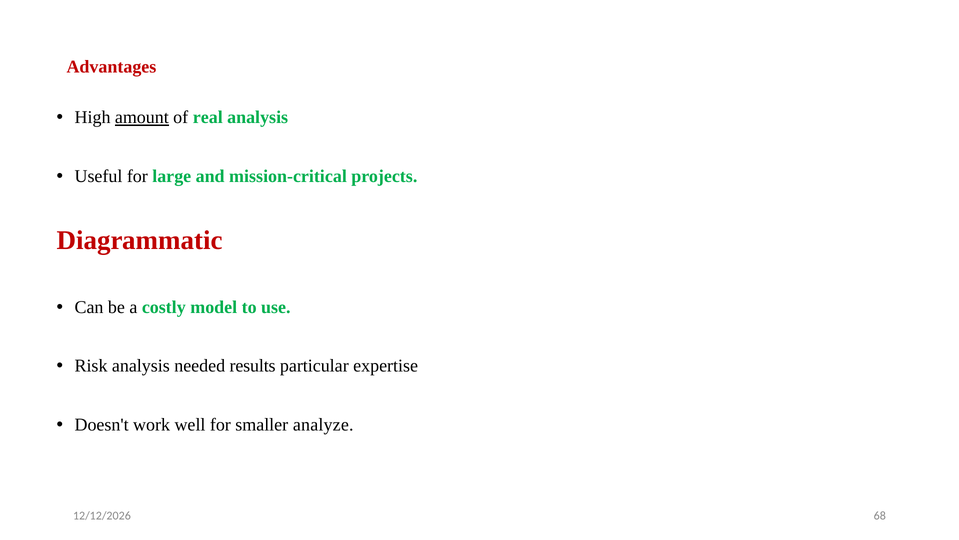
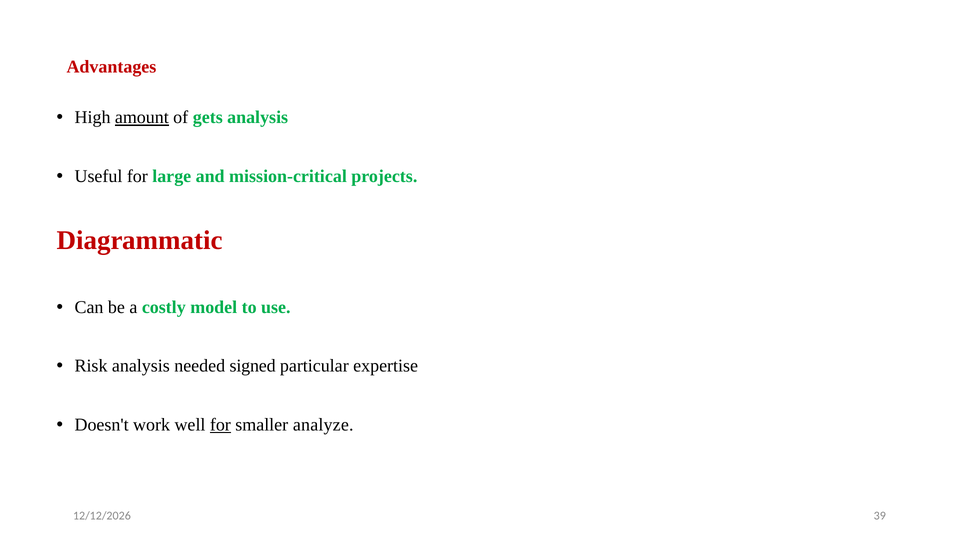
real: real -> gets
results: results -> signed
for at (220, 424) underline: none -> present
68: 68 -> 39
